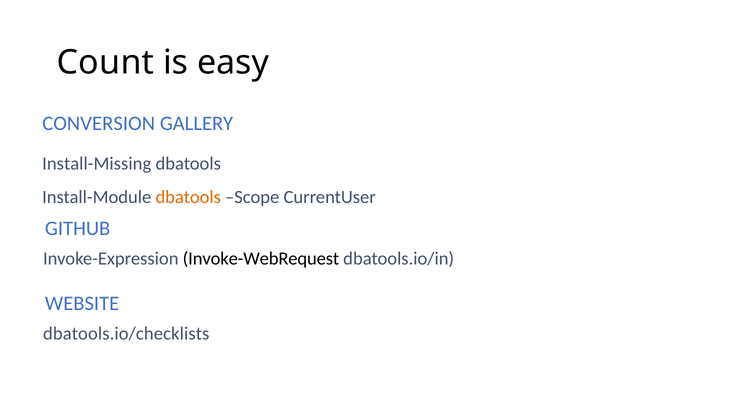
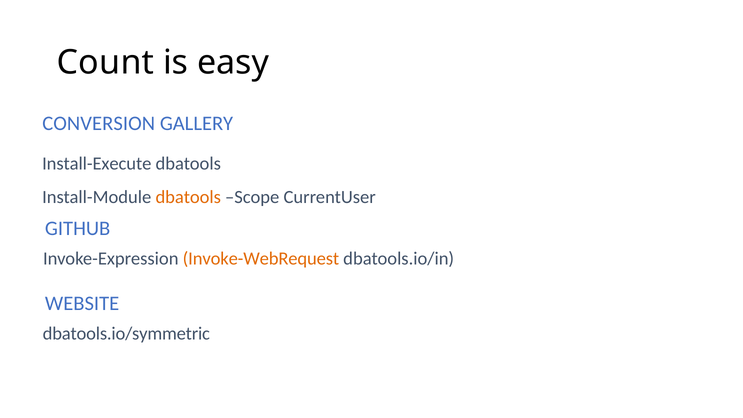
Install-Missing: Install-Missing -> Install-Execute
Invoke-WebRequest colour: black -> orange
dbatools.io/checklists: dbatools.io/checklists -> dbatools.io/symmetric
